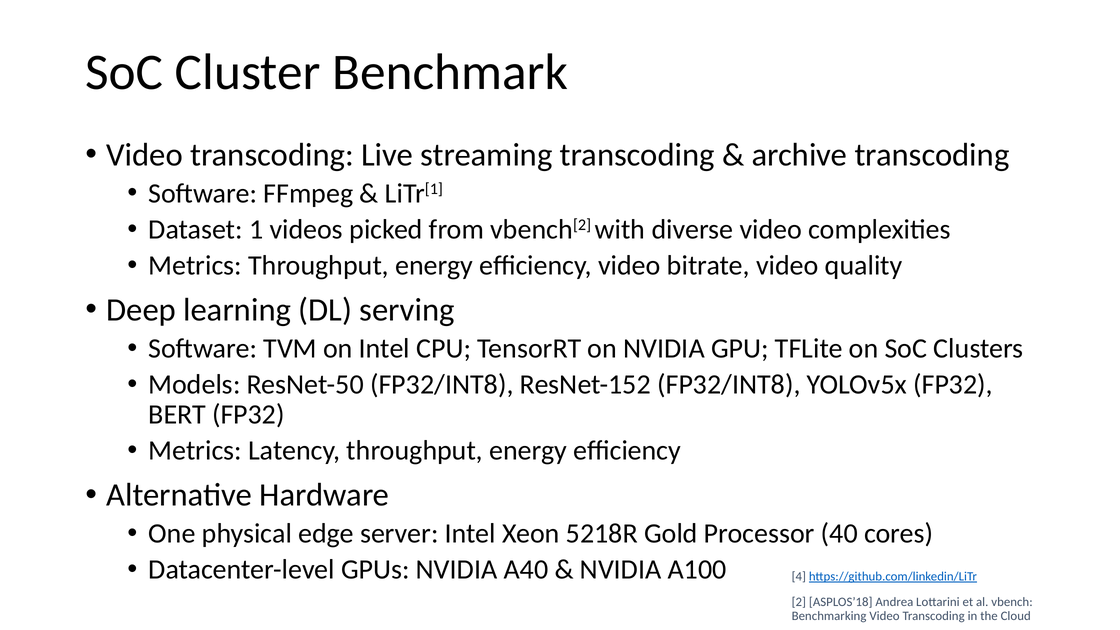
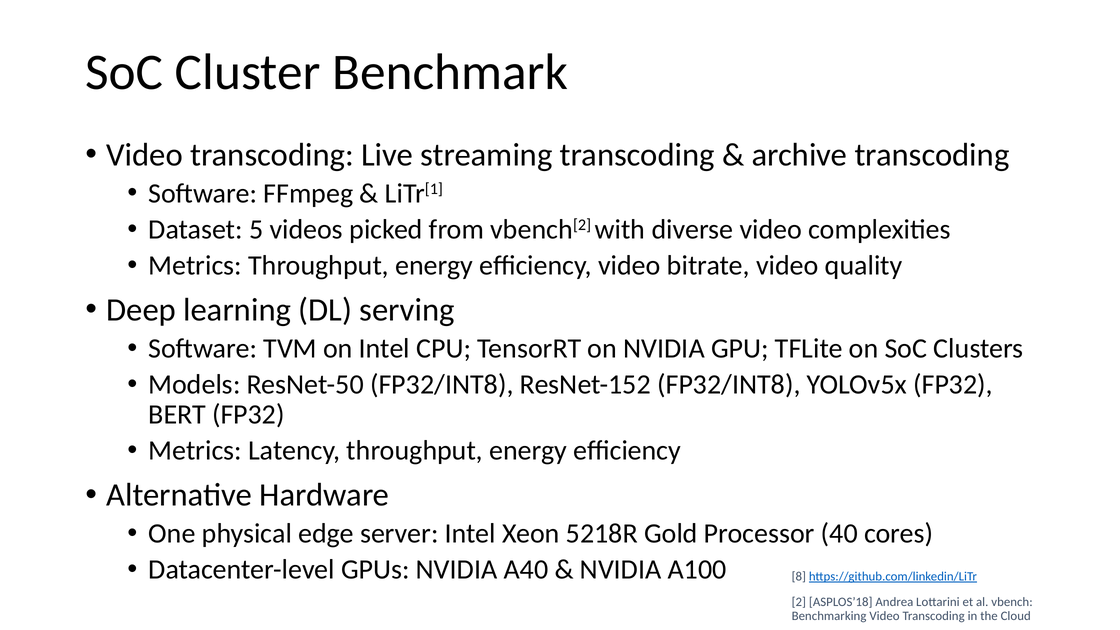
1: 1 -> 5
4: 4 -> 8
